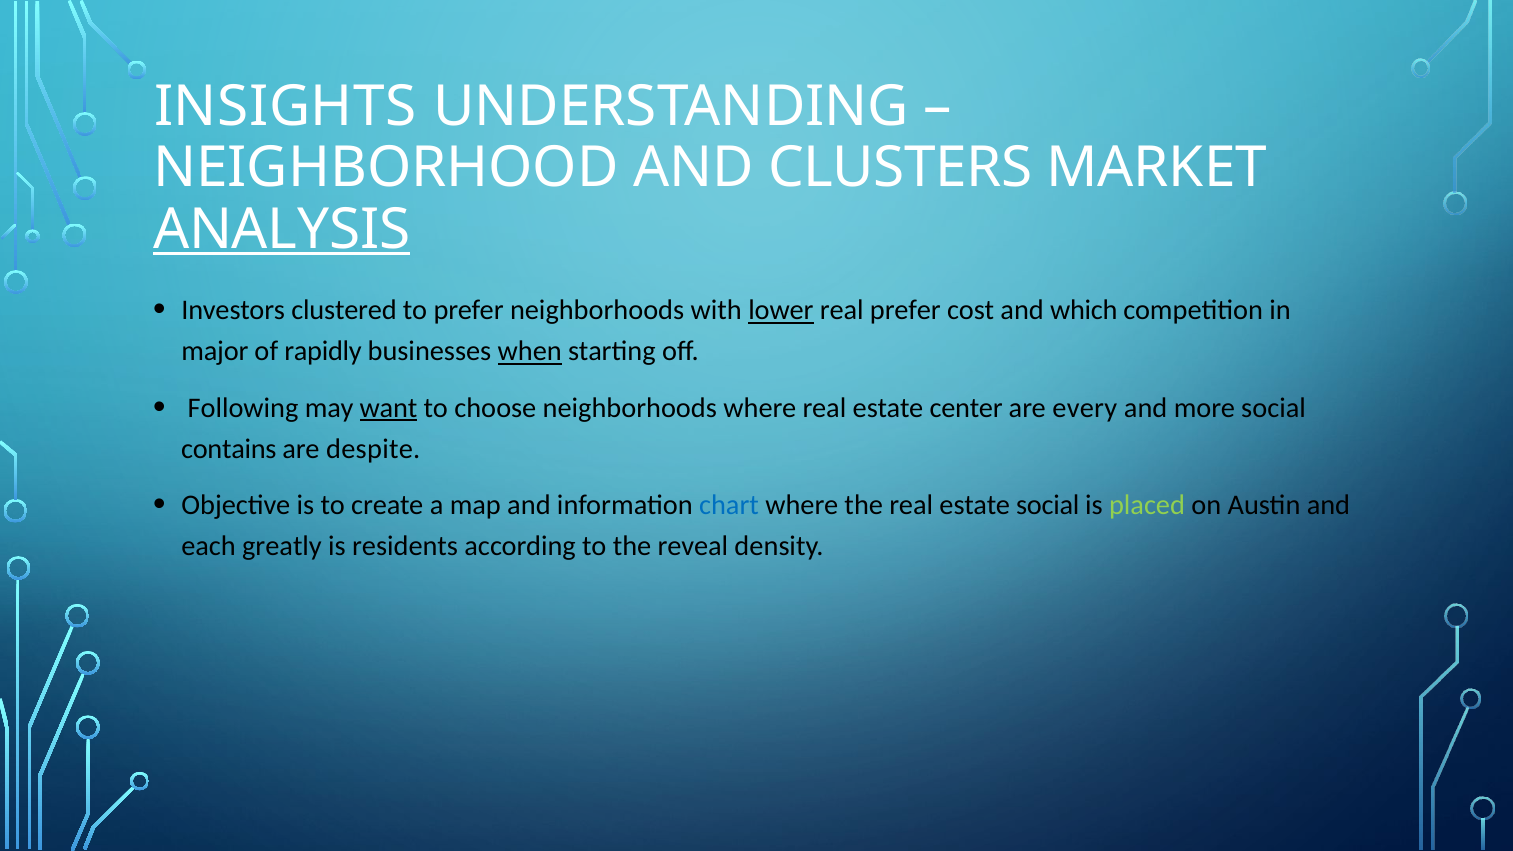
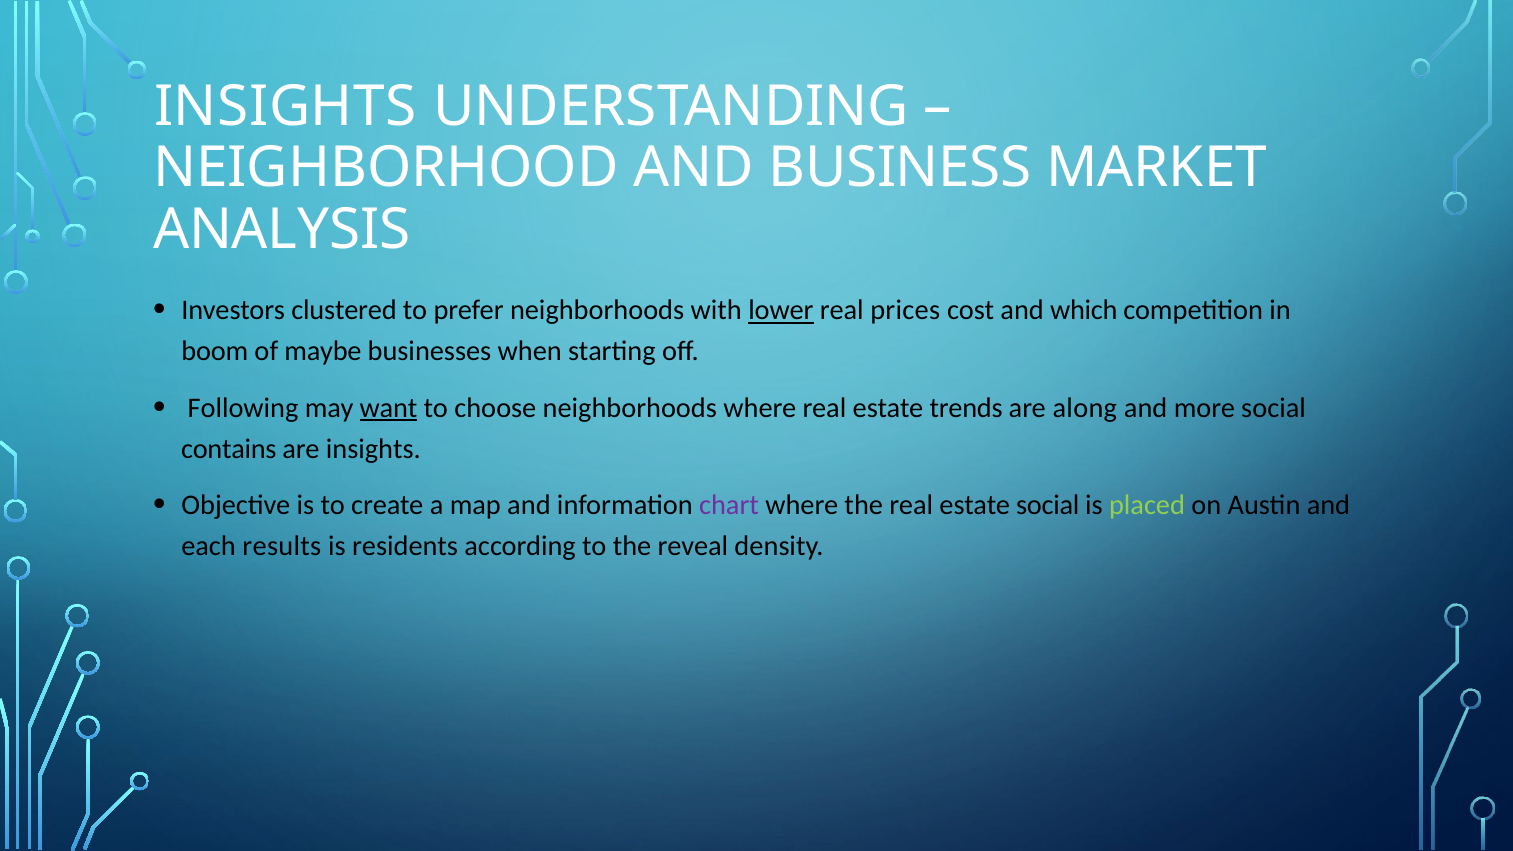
CLUSTERS: CLUSTERS -> BUSINESS
ANALYSIS underline: present -> none
real prefer: prefer -> prices
major: major -> boom
rapidly: rapidly -> maybe
when underline: present -> none
center: center -> trends
every: every -> along
are despite: despite -> insights
chart colour: blue -> purple
greatly: greatly -> results
